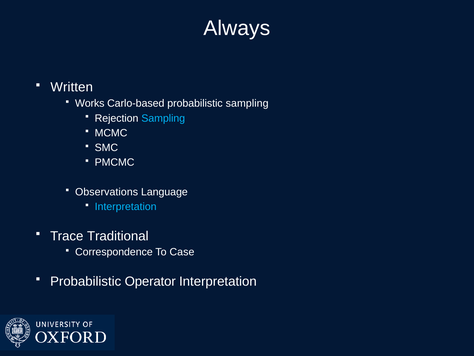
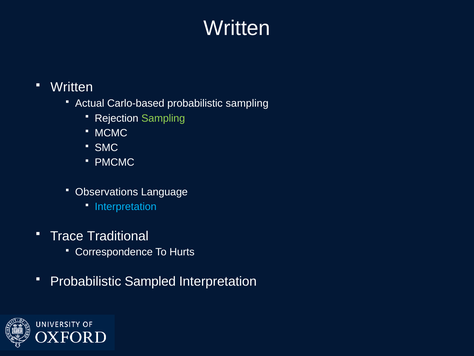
Always at (237, 28): Always -> Written
Works: Works -> Actual
Sampling at (163, 118) colour: light blue -> light green
Case: Case -> Hurts
Operator: Operator -> Sampled
